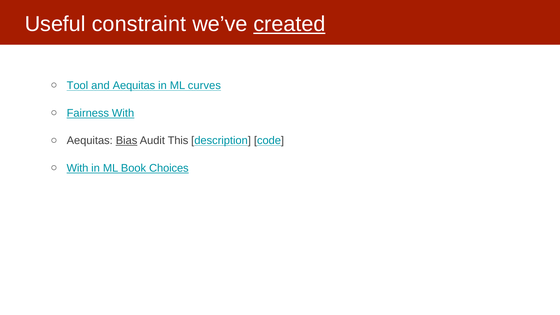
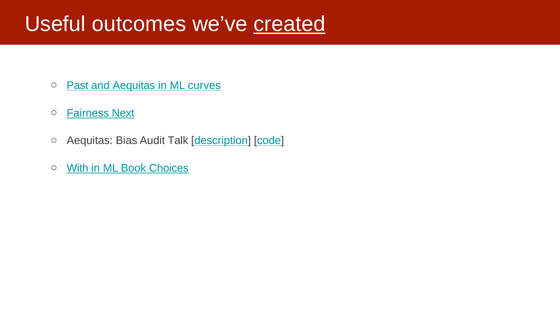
constraint: constraint -> outcomes
Tool: Tool -> Past
Fairness With: With -> Next
Bias underline: present -> none
This: This -> Talk
